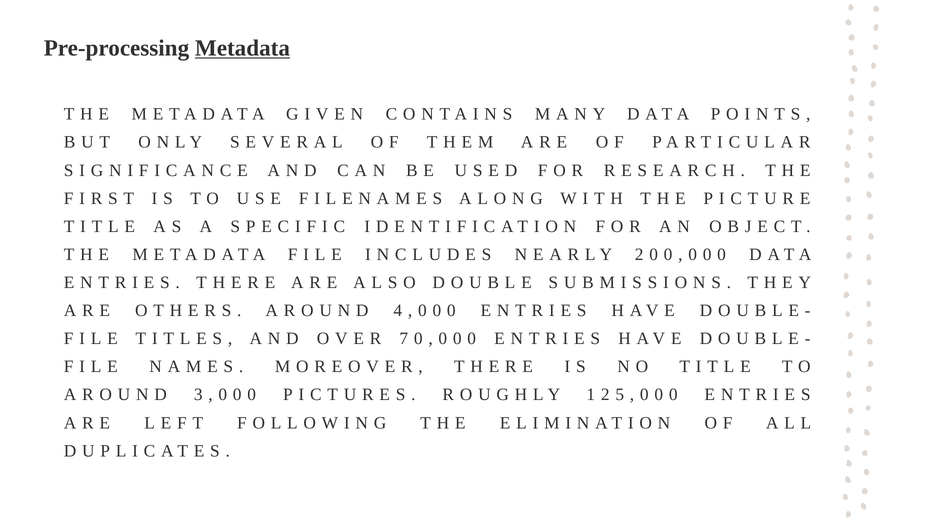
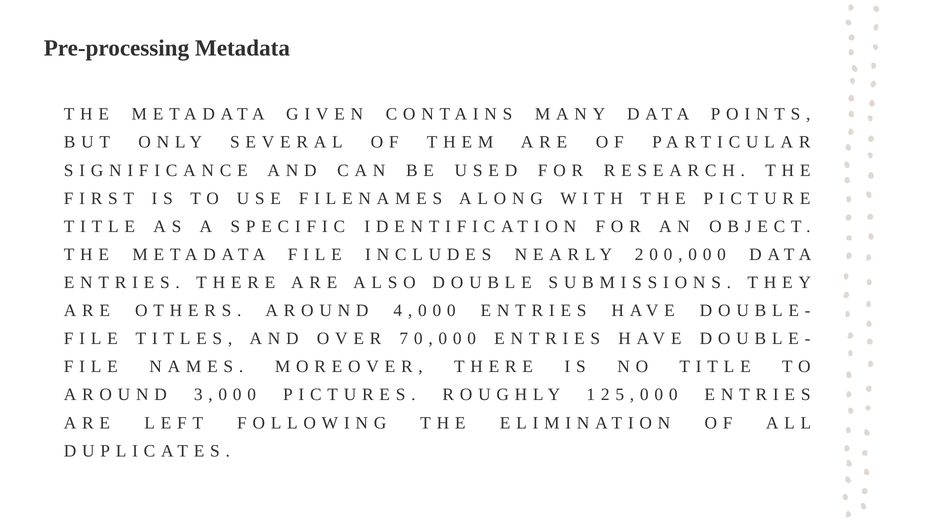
Metadata underline: present -> none
